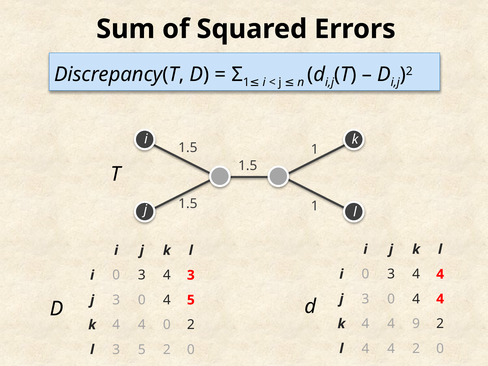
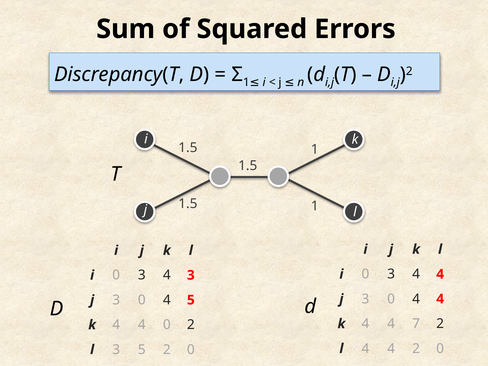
9: 9 -> 7
